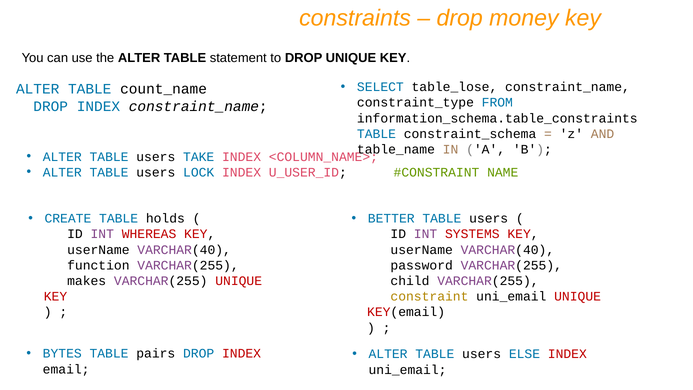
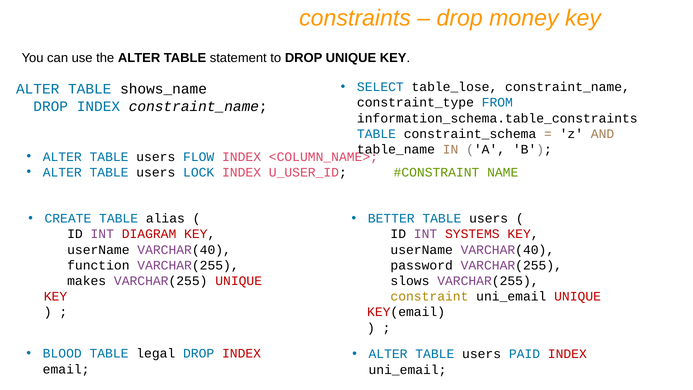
count_name: count_name -> shows_name
TAKE: TAKE -> FLOW
holds: holds -> alias
WHEREAS: WHEREAS -> DIAGRAM
child: child -> slows
BYTES: BYTES -> BLOOD
pairs: pairs -> legal
ELSE: ELSE -> PAID
